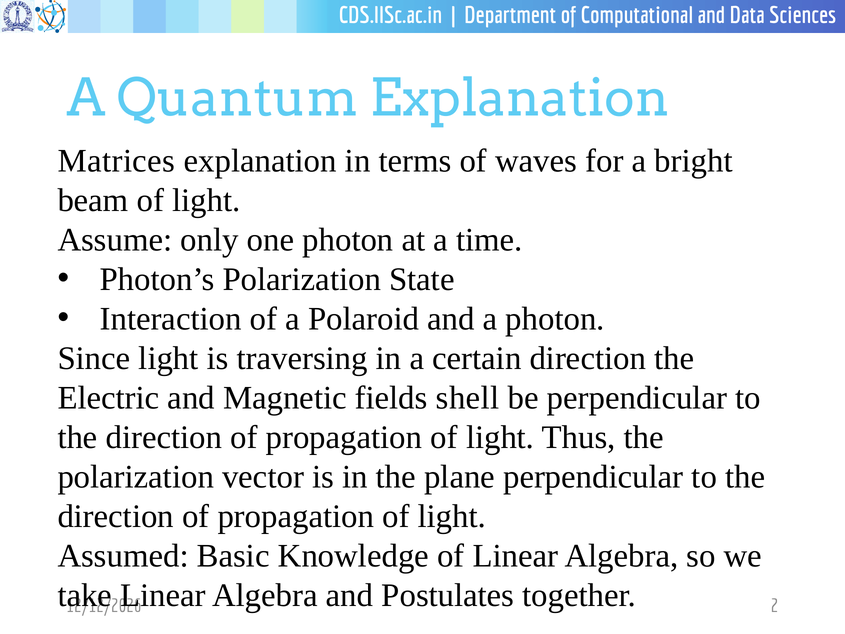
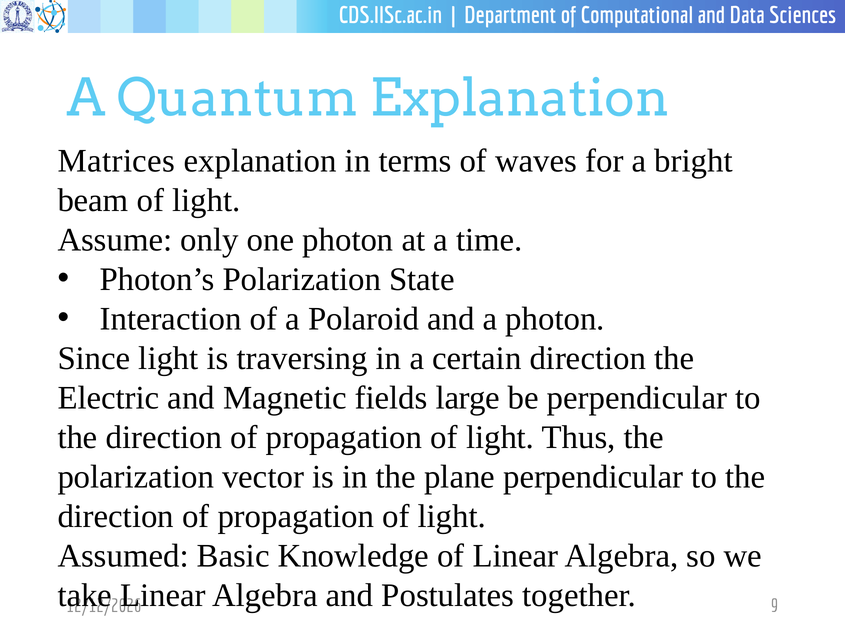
shell: shell -> large
2: 2 -> 9
